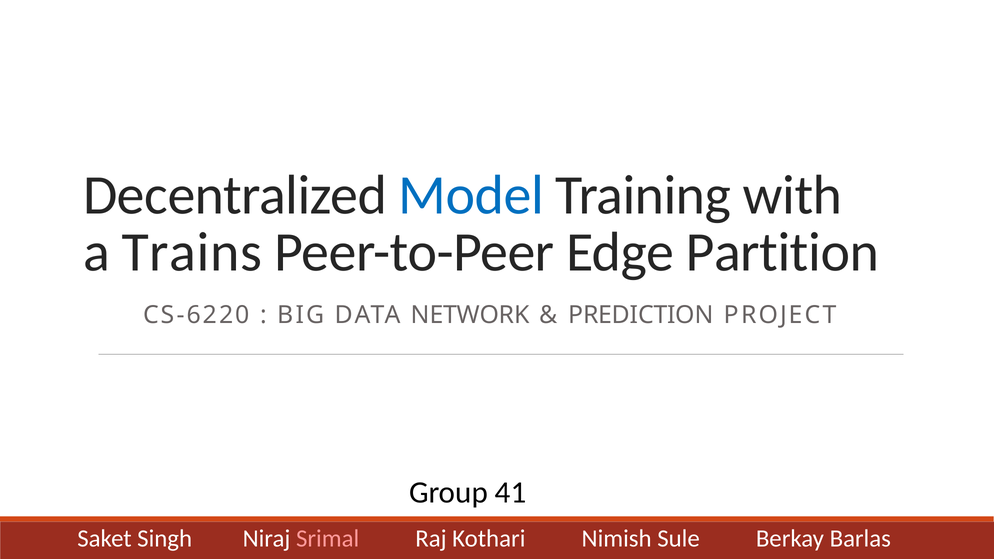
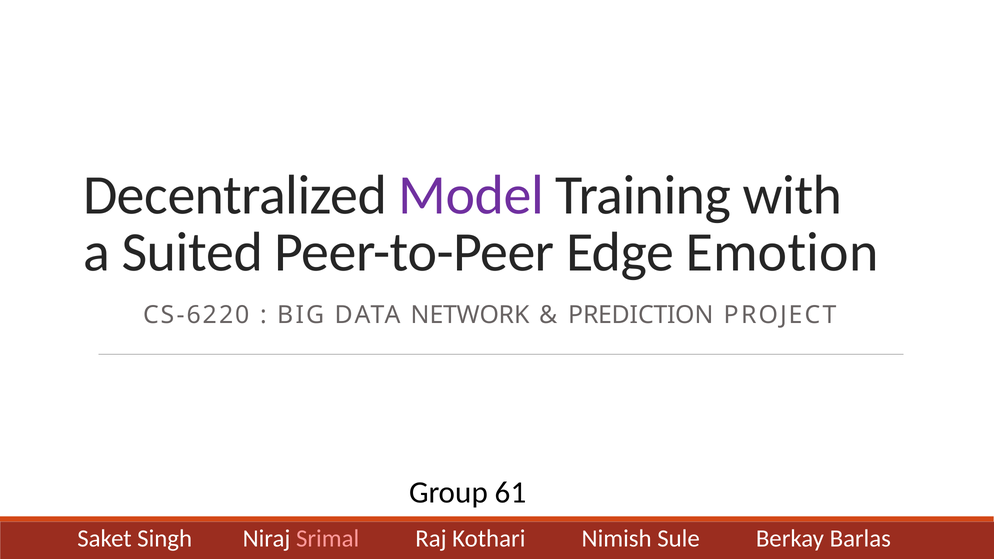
Model colour: blue -> purple
Trains: Trains -> Suited
Partition: Partition -> Emotion
41: 41 -> 61
